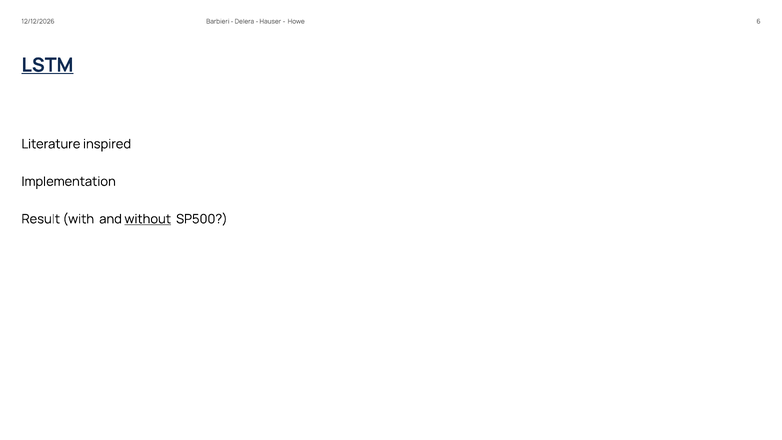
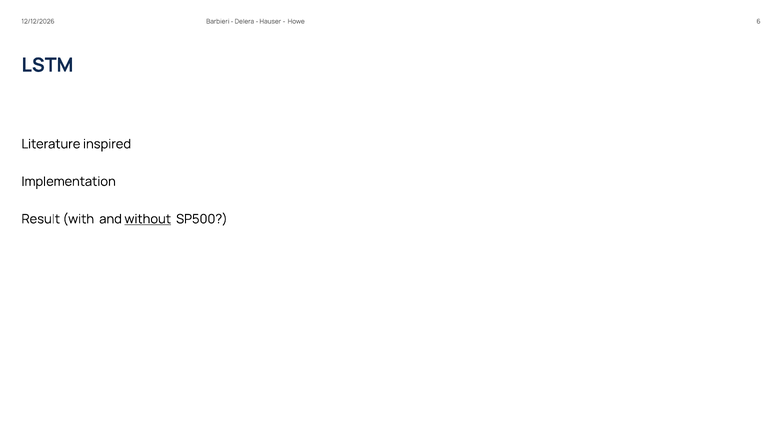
LSTM underline: present -> none
